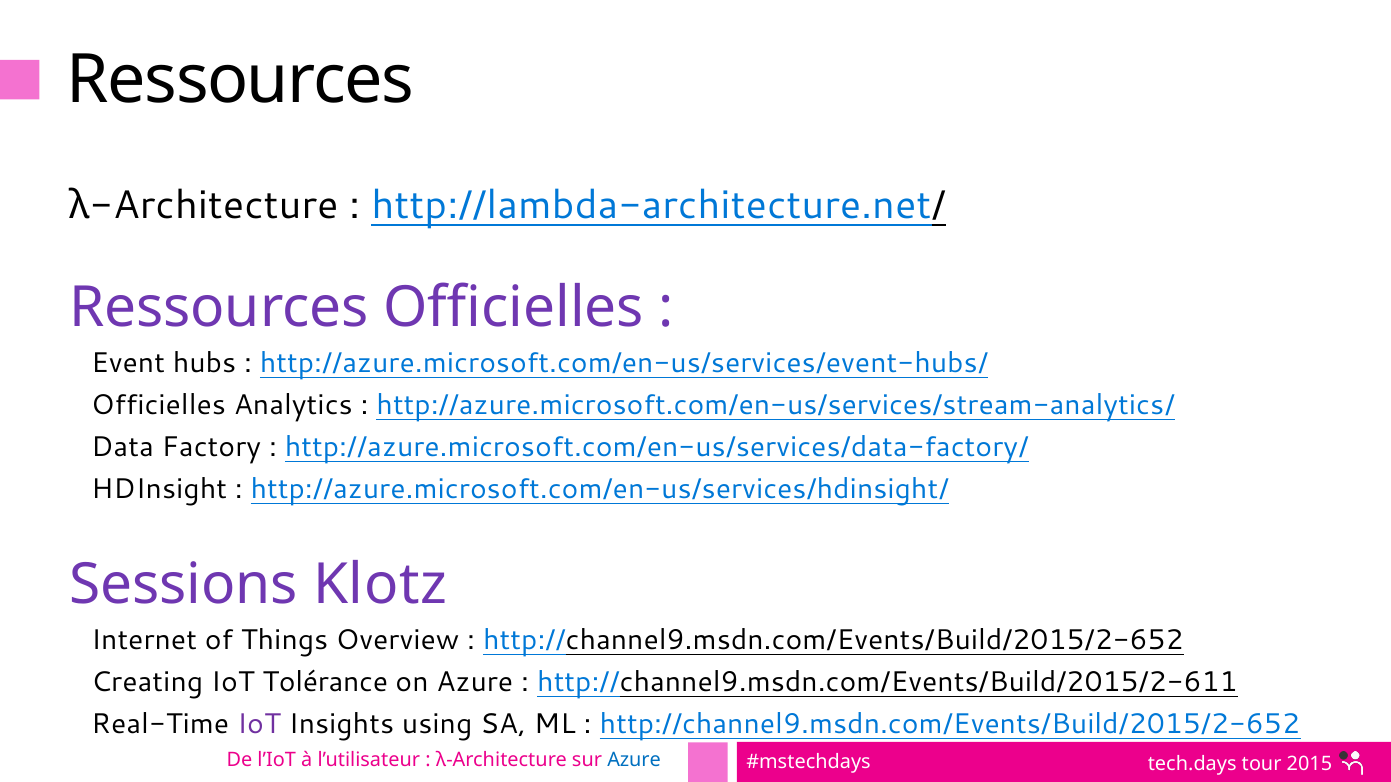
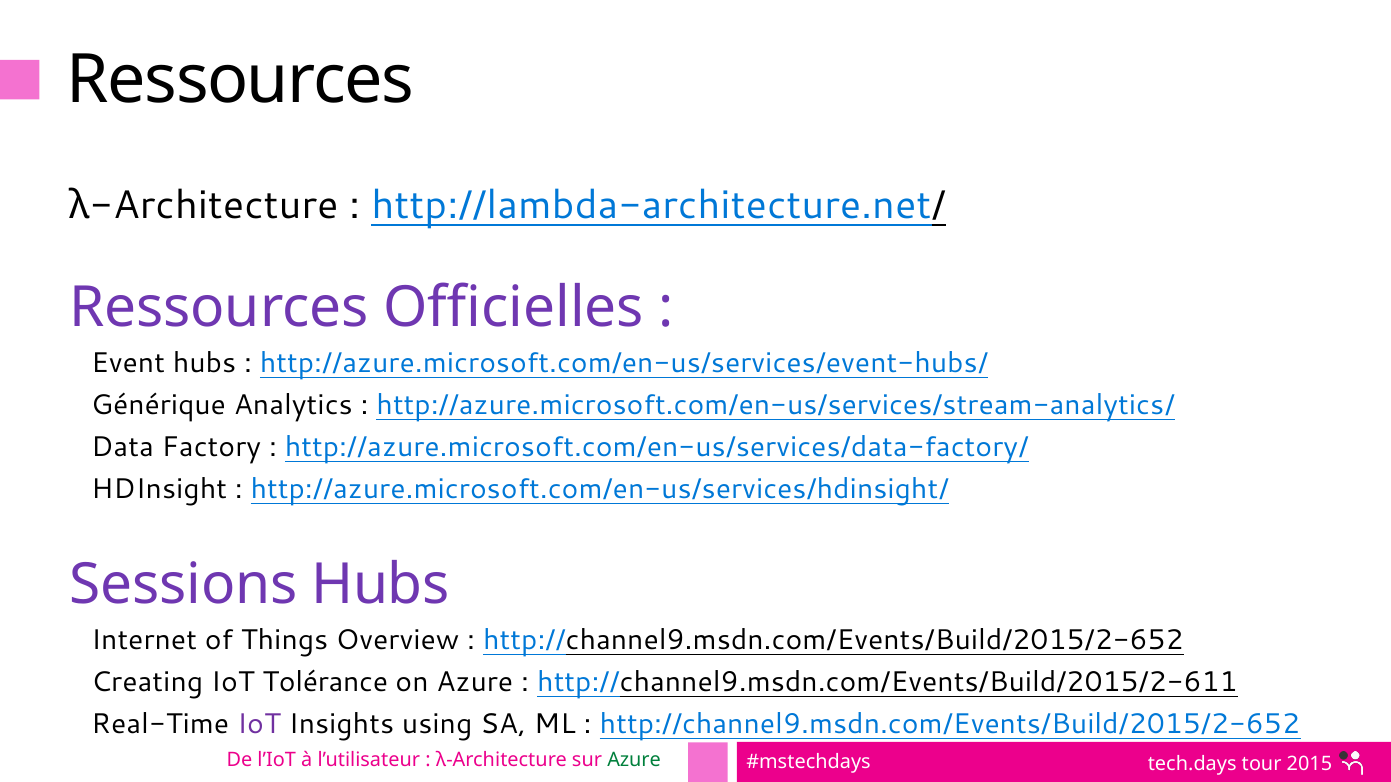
Officielles at (159, 405): Officielles -> Générique
Sessions Klotz: Klotz -> Hubs
Azure at (634, 761) colour: blue -> green
